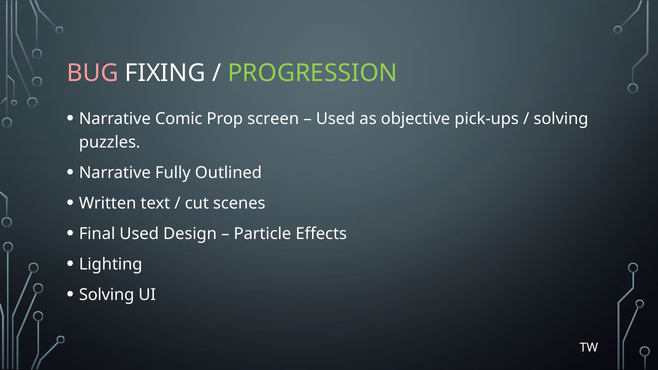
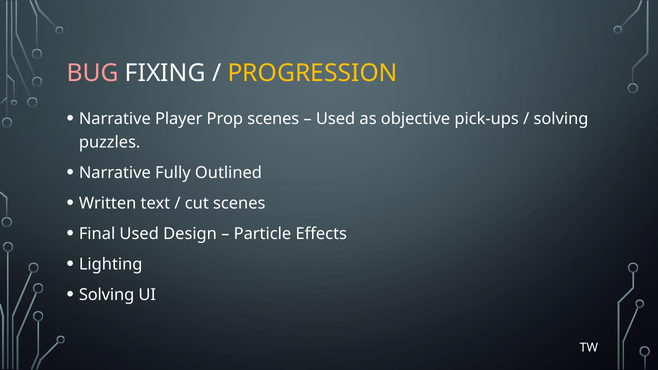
PROGRESSION colour: light green -> yellow
Comic: Comic -> Player
Prop screen: screen -> scenes
